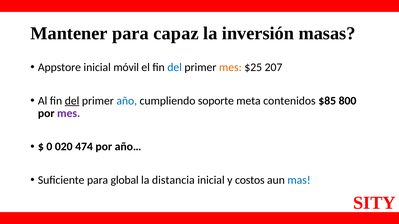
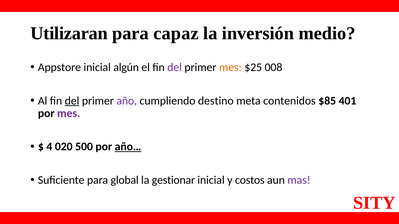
Mantener: Mantener -> Utilizaran
masas: masas -> medio
móvil: móvil -> algún
del at (175, 67) colour: blue -> purple
207: 207 -> 008
año colour: blue -> purple
soporte: soporte -> destino
800: 800 -> 401
0: 0 -> 4
474: 474 -> 500
año… underline: none -> present
distancia: distancia -> gestionar
mas colour: blue -> purple
